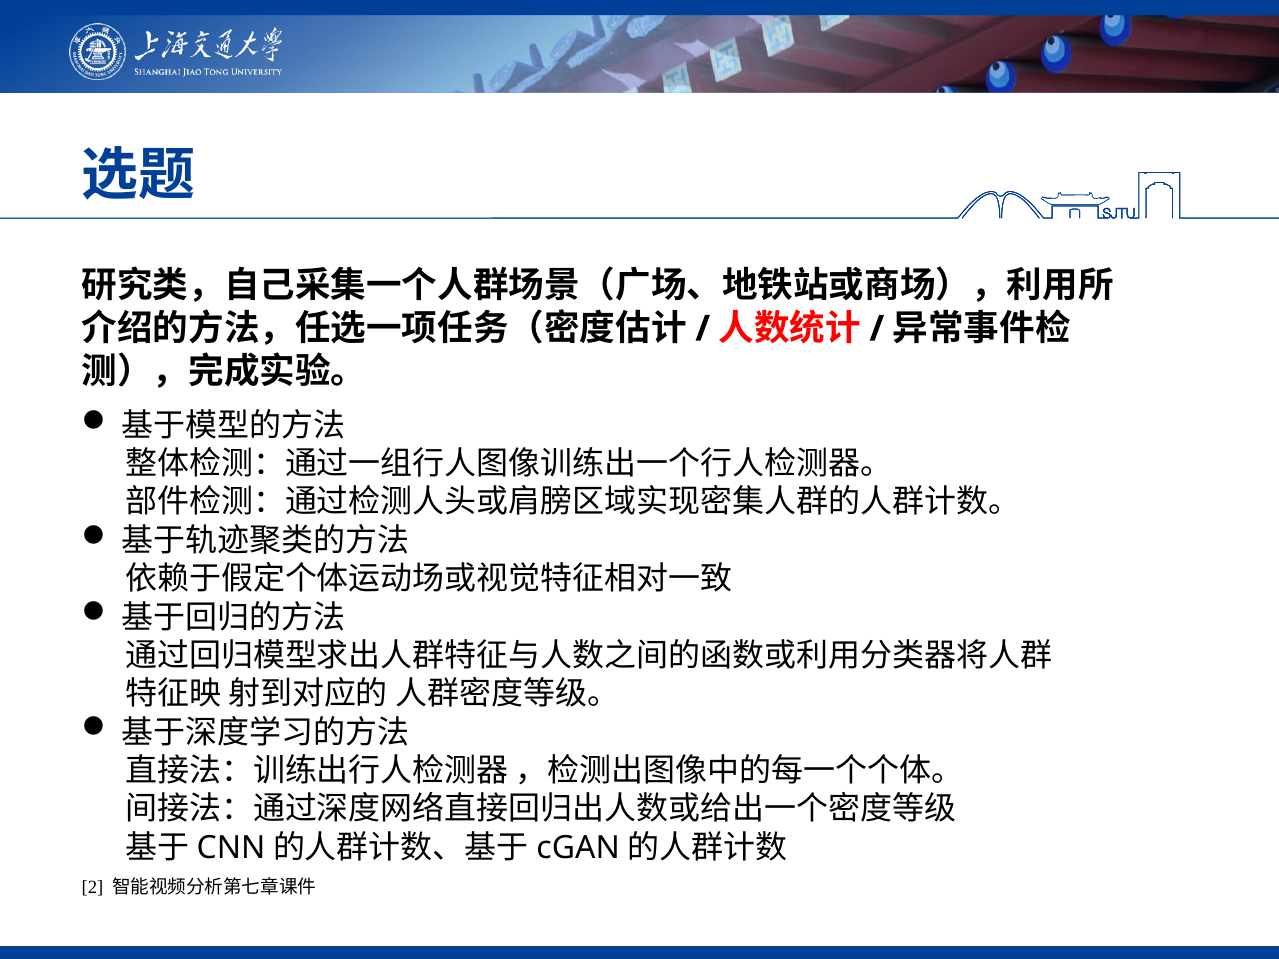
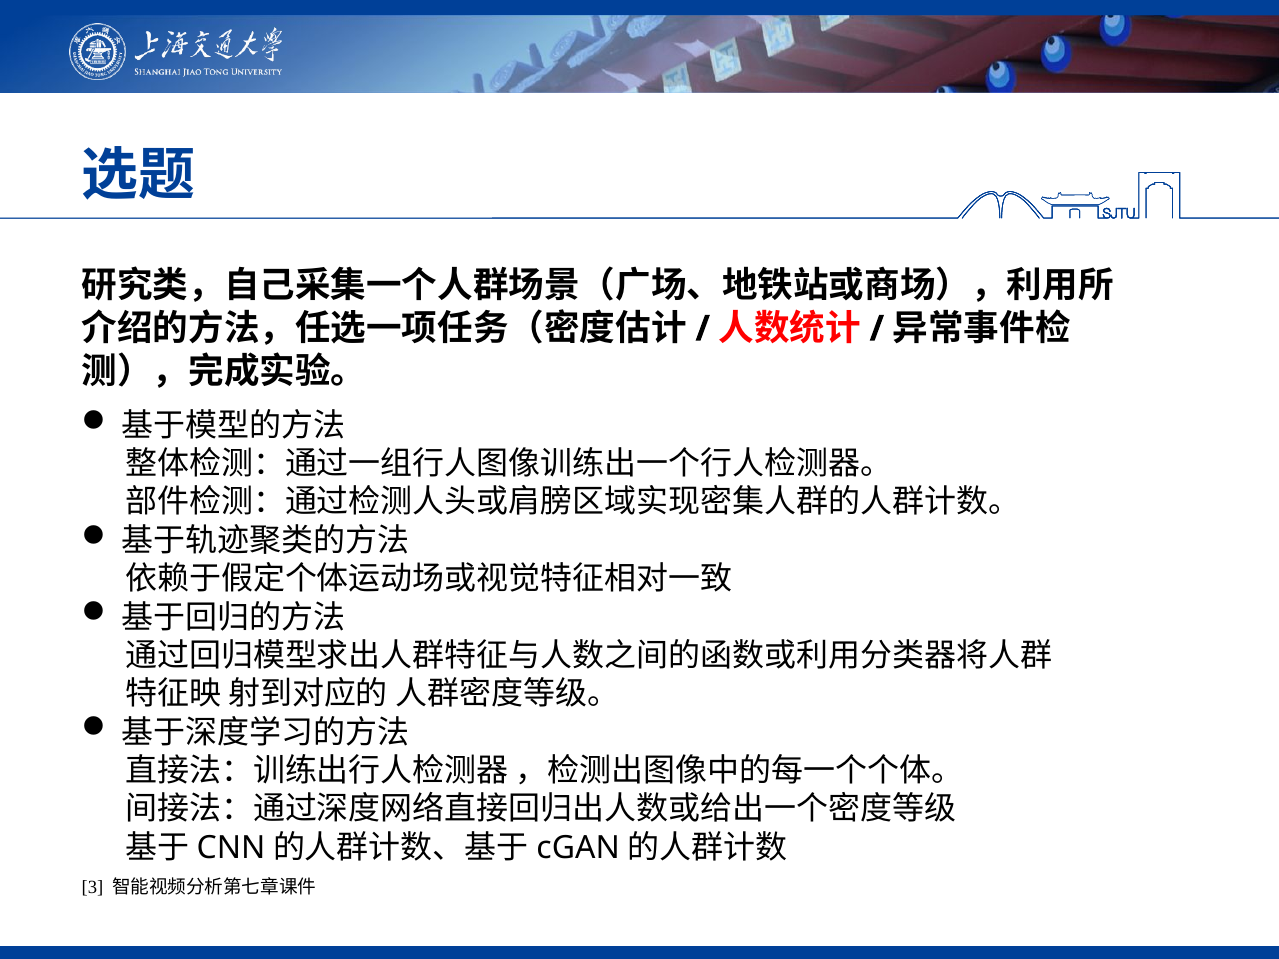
2: 2 -> 3
